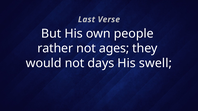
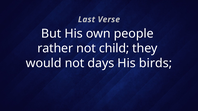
ages: ages -> child
swell: swell -> birds
